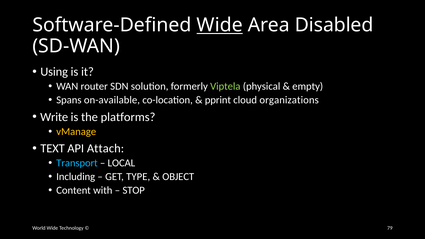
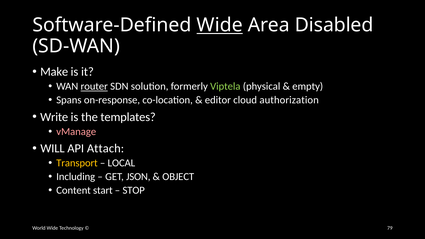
Using: Using -> Make
router underline: none -> present
on-available: on-available -> on-response
pprint: pprint -> editor
organizations: organizations -> authorization
platforms: platforms -> templates
vManage colour: yellow -> pink
TEXT: TEXT -> WILL
Transport colour: light blue -> yellow
TYPE: TYPE -> JSON
with: with -> start
